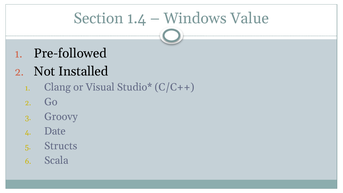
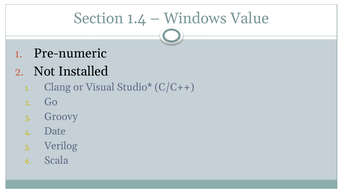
Pre-followed: Pre-followed -> Pre-numeric
Structs: Structs -> Verilog
